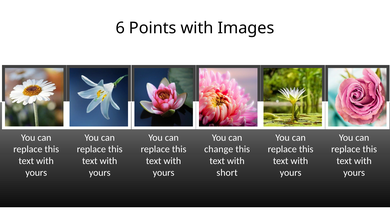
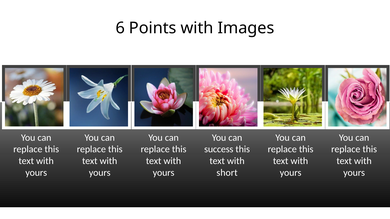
change: change -> success
